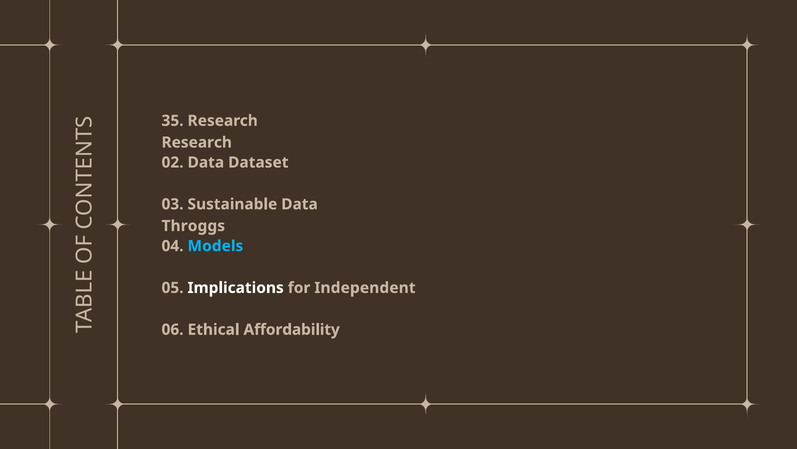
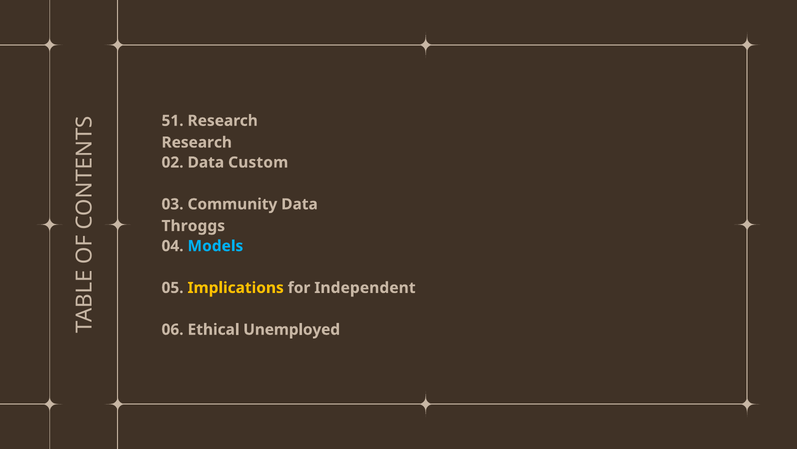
35: 35 -> 51
Dataset: Dataset -> Custom
Sustainable: Sustainable -> Community
Implications colour: white -> yellow
Affordability: Affordability -> Unemployed
